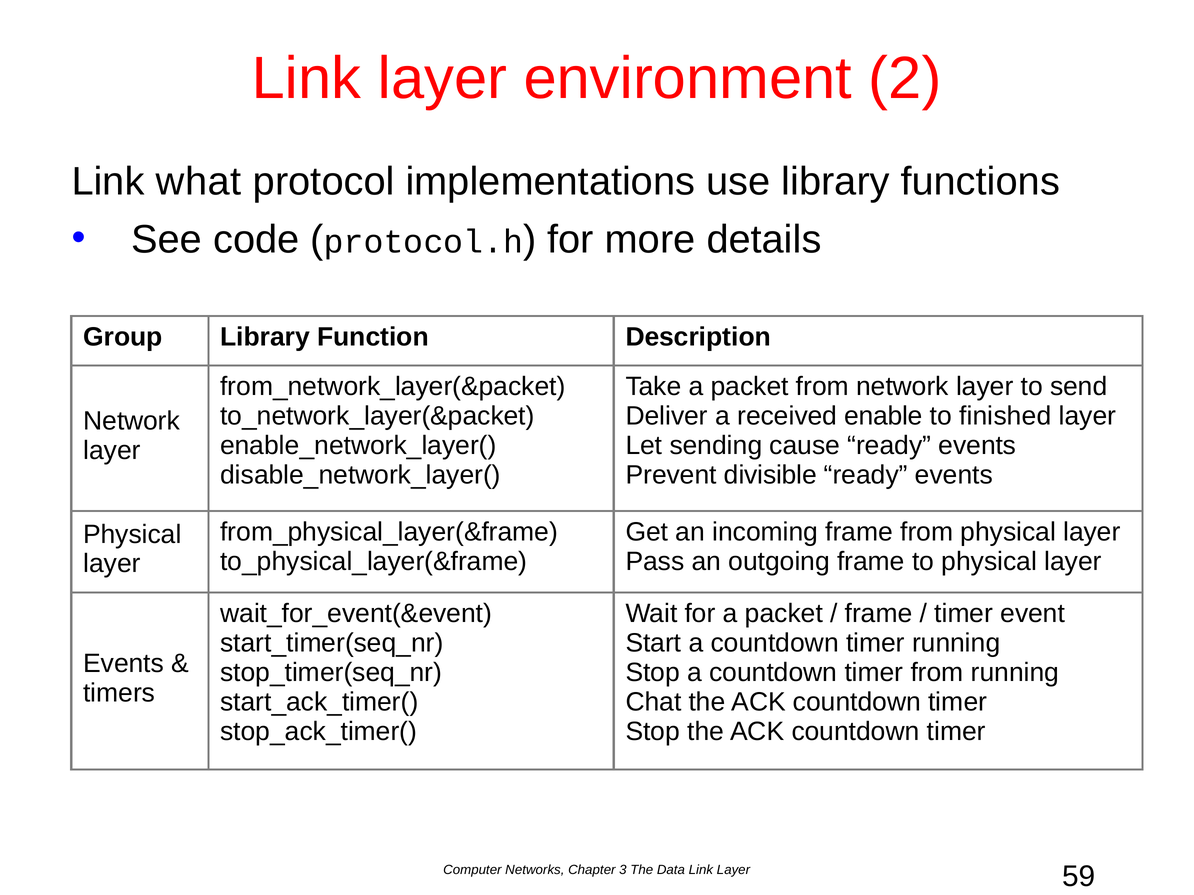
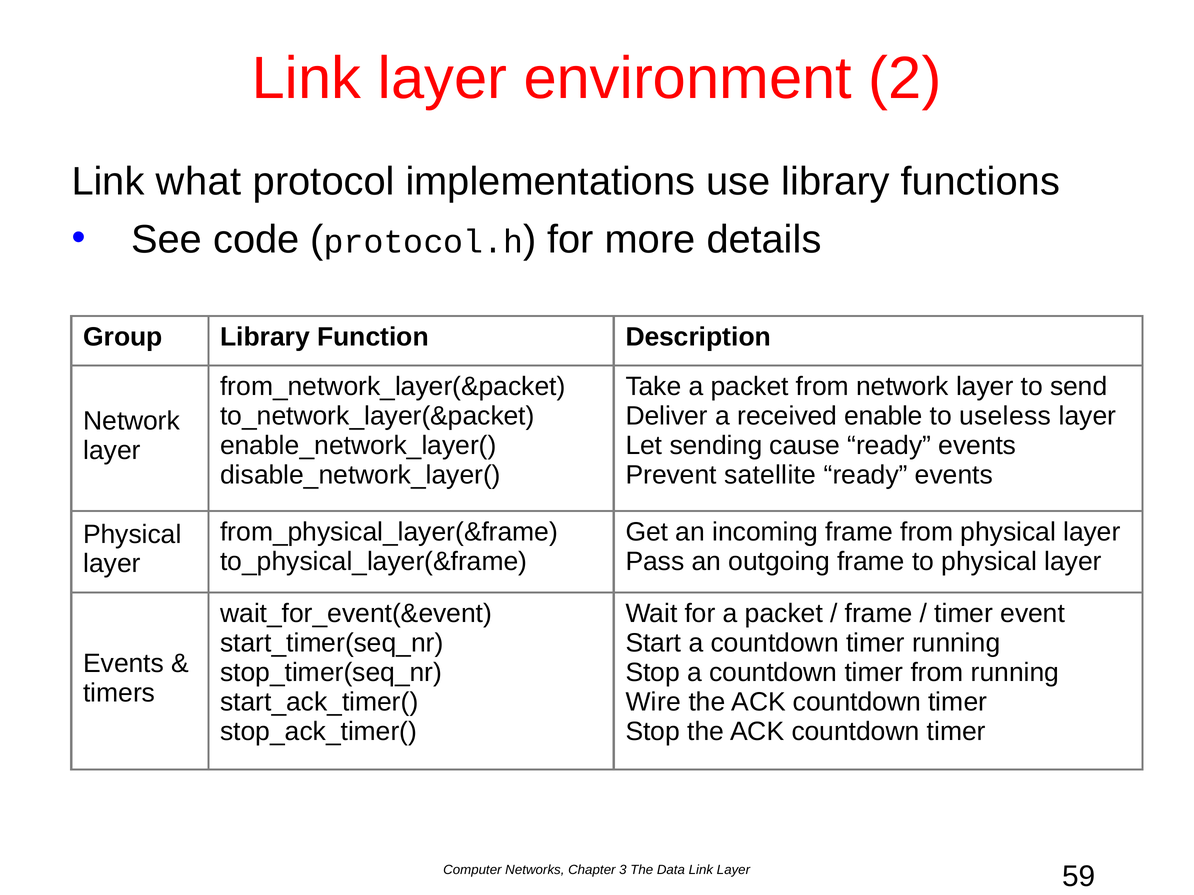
finished: finished -> useless
divisible: divisible -> satellite
Chat: Chat -> Wire
